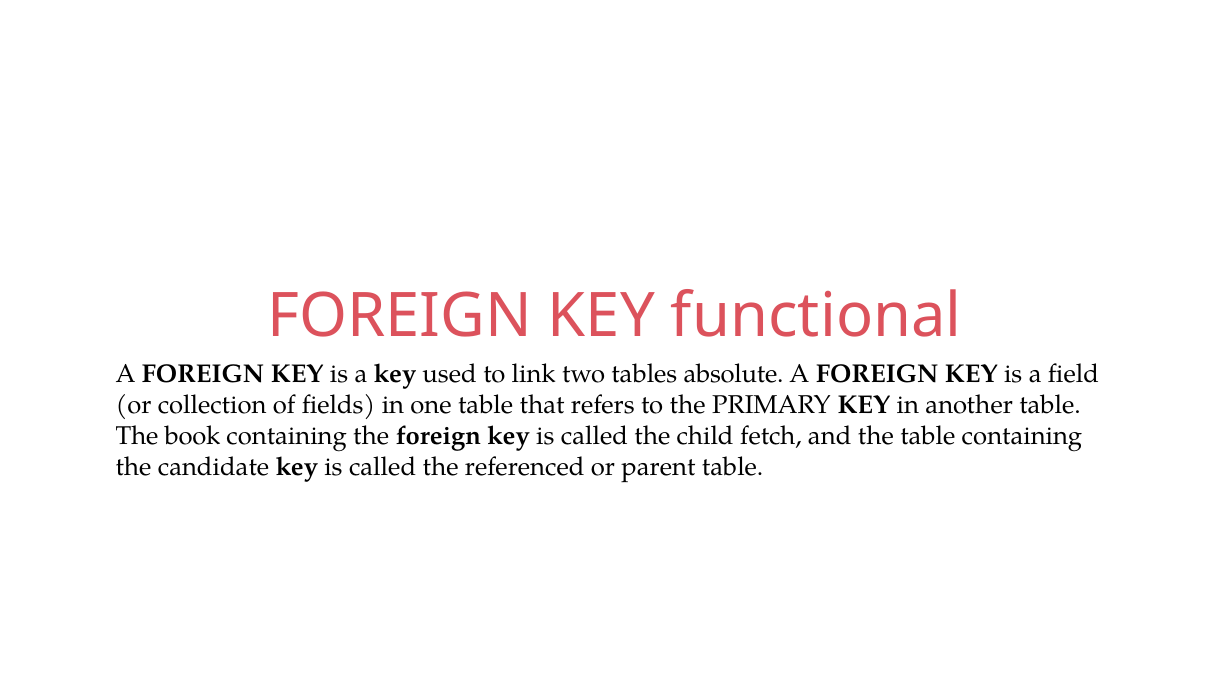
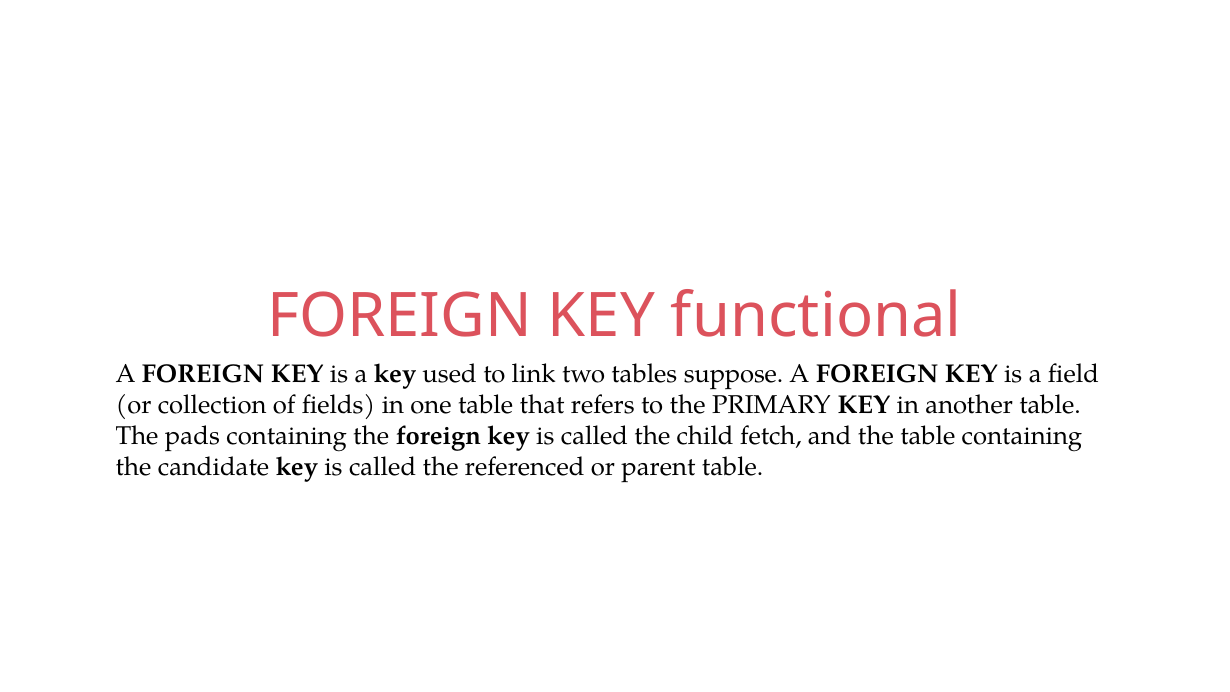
absolute: absolute -> suppose
book: book -> pads
